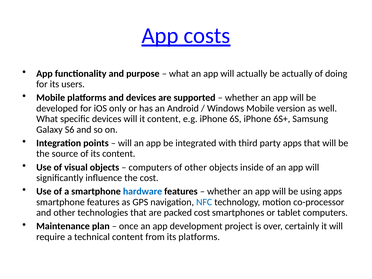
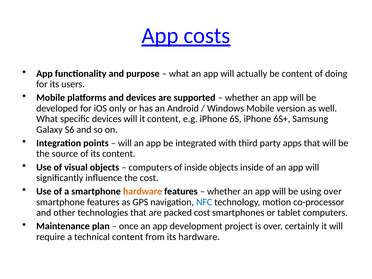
be actually: actually -> content
of other: other -> inside
hardware at (143, 191) colour: blue -> orange
using apps: apps -> over
its platforms: platforms -> hardware
